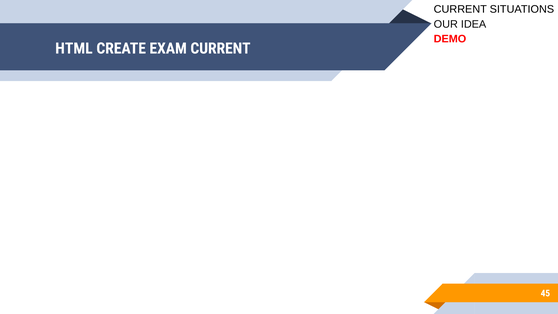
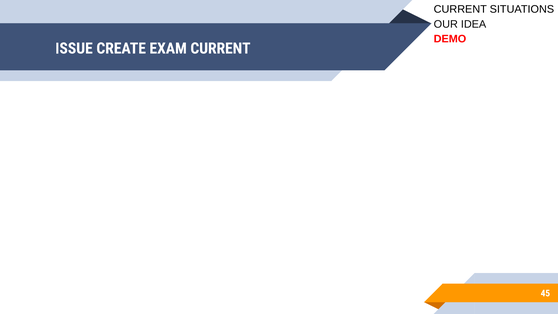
HTML: HTML -> ISSUE
